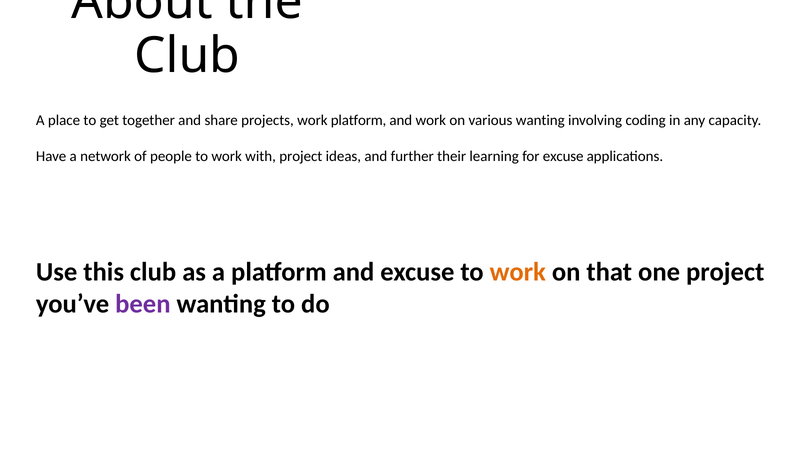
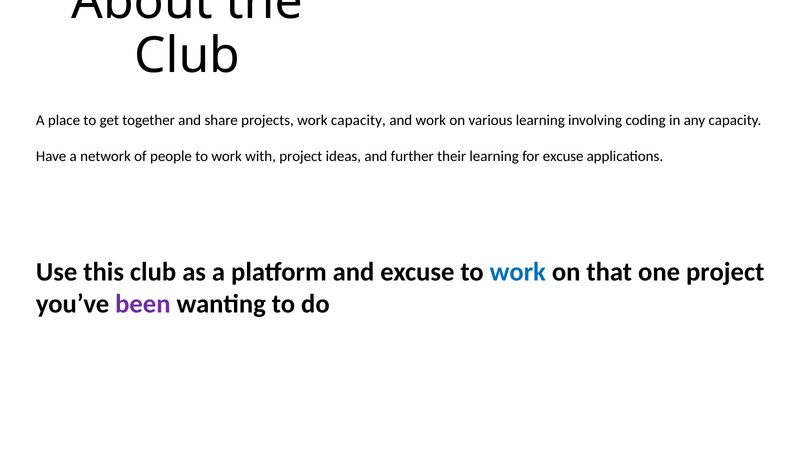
work platform: platform -> capacity
various wanting: wanting -> learning
work at (518, 272) colour: orange -> blue
